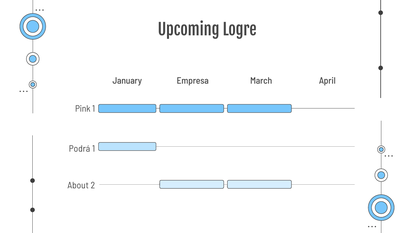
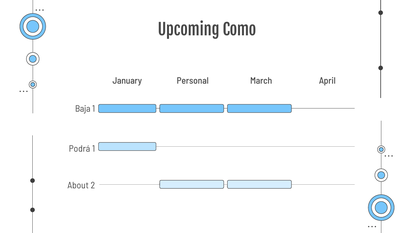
Logre: Logre -> Como
Empresa: Empresa -> Personal
Pink: Pink -> Baja
